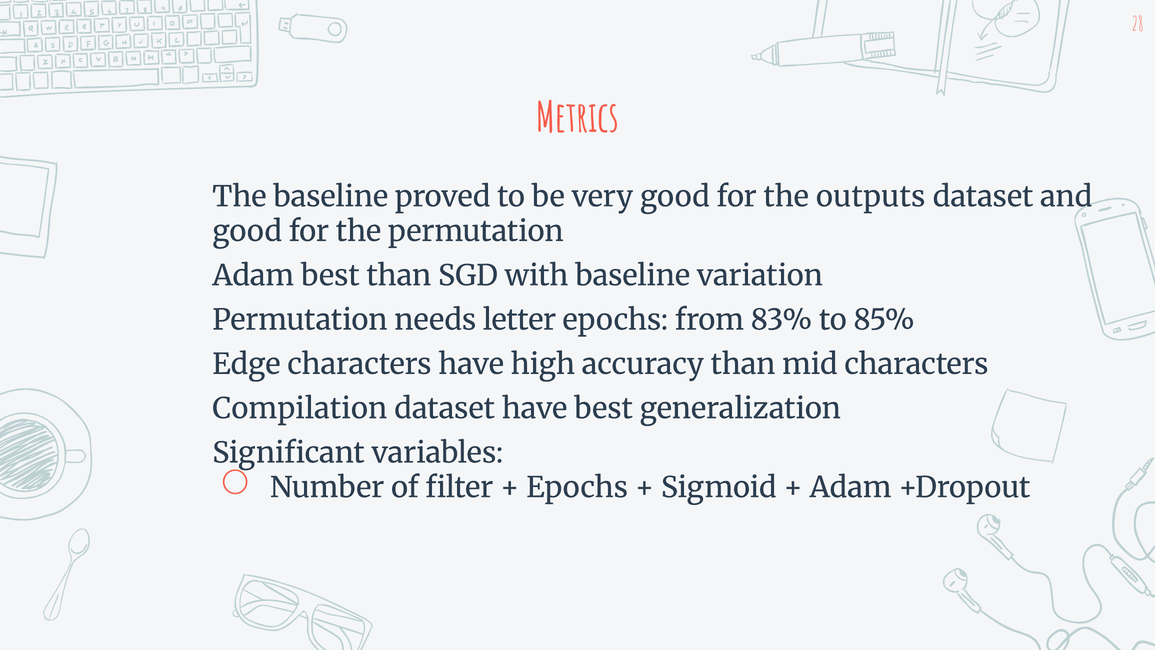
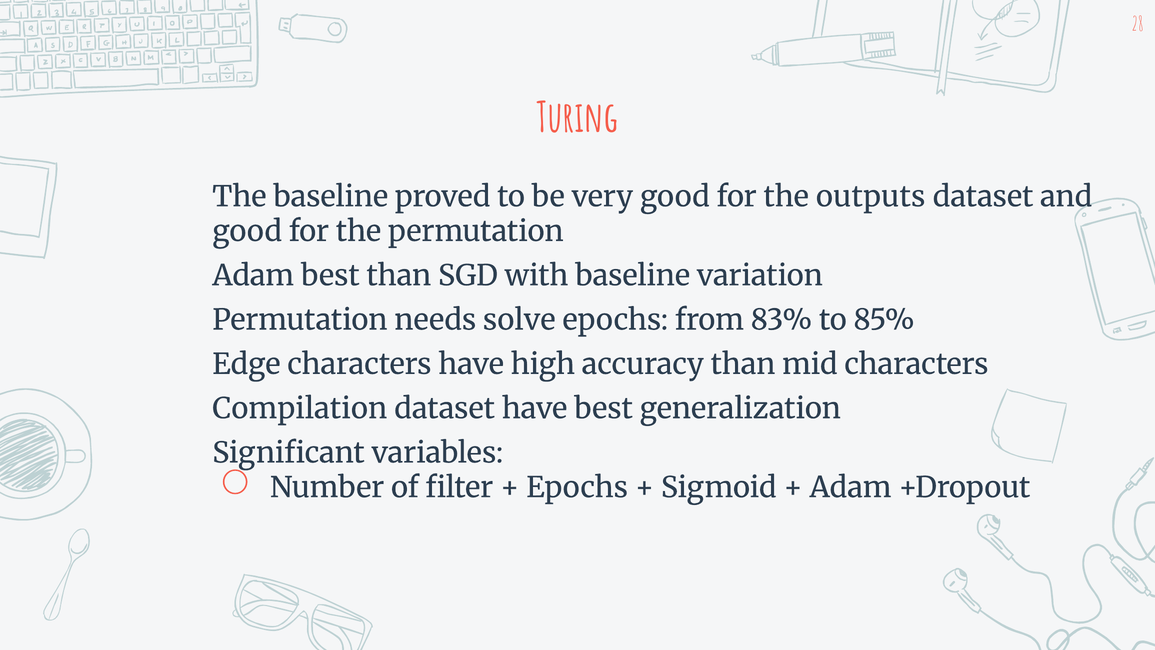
Metrics: Metrics -> Turing
letter: letter -> solve
